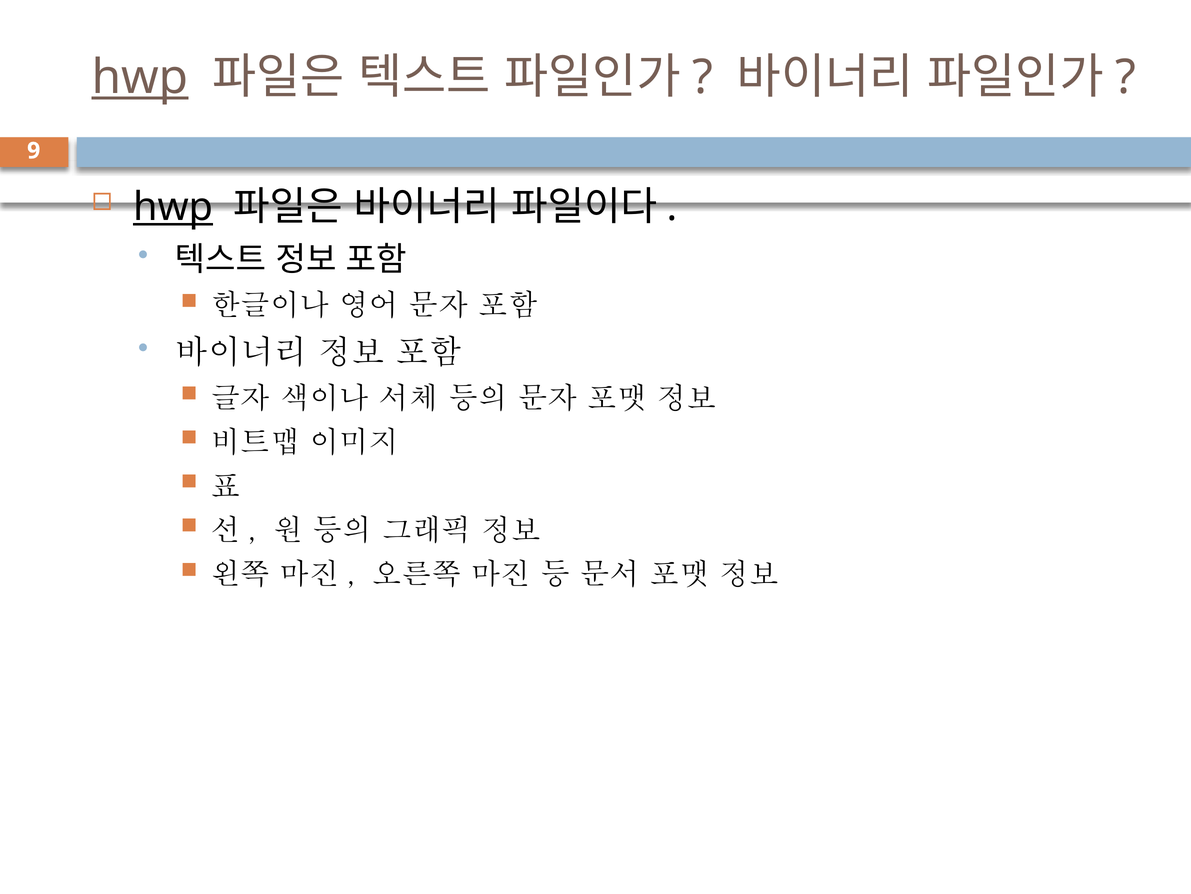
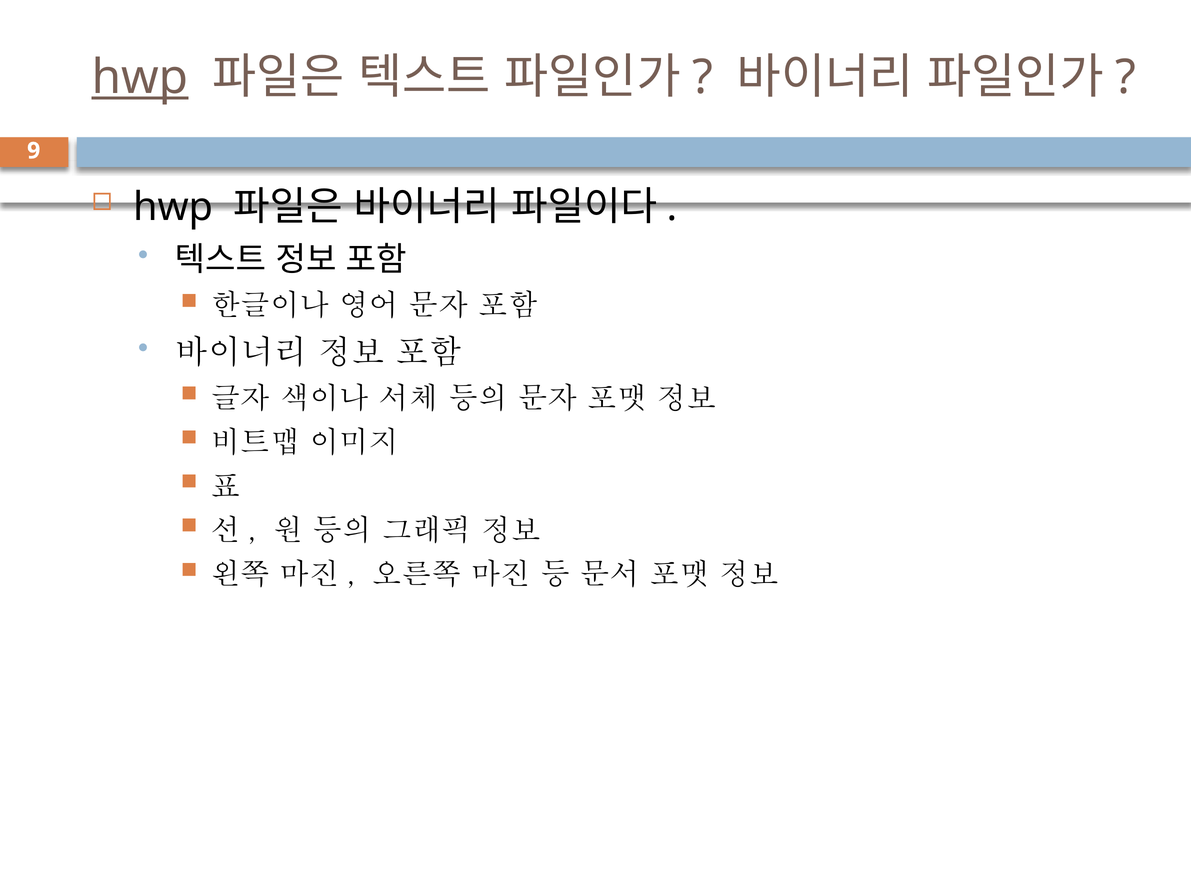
hwp at (173, 207) underline: present -> none
